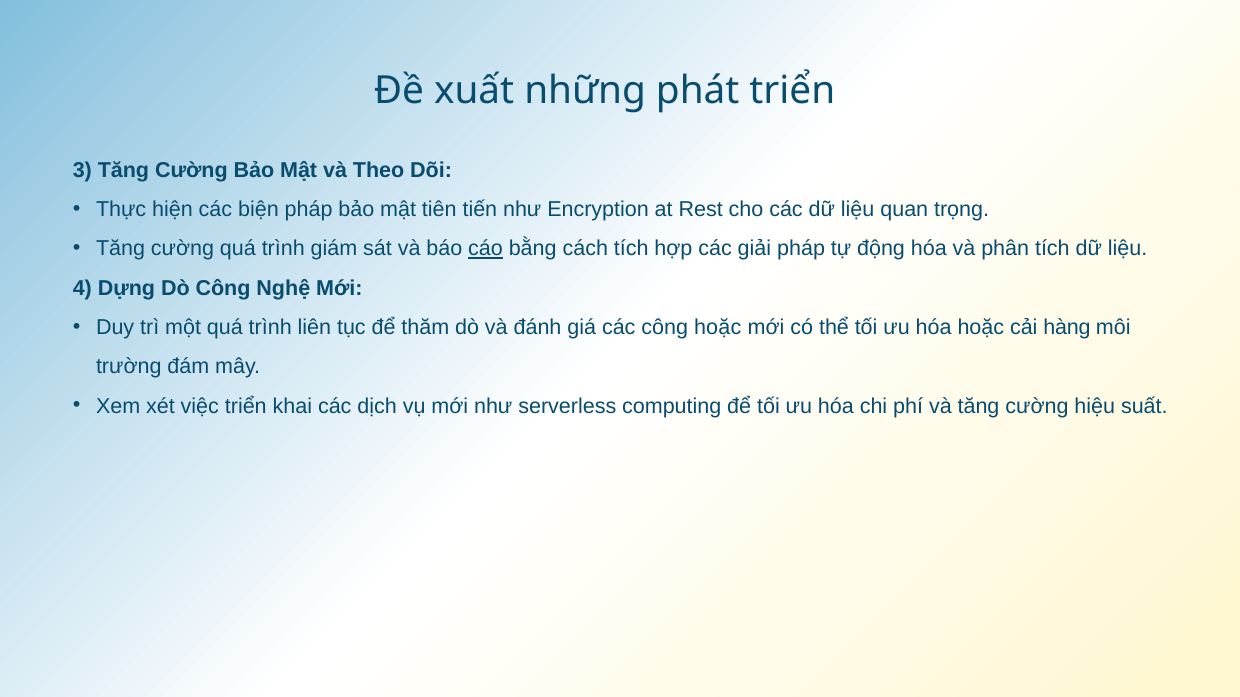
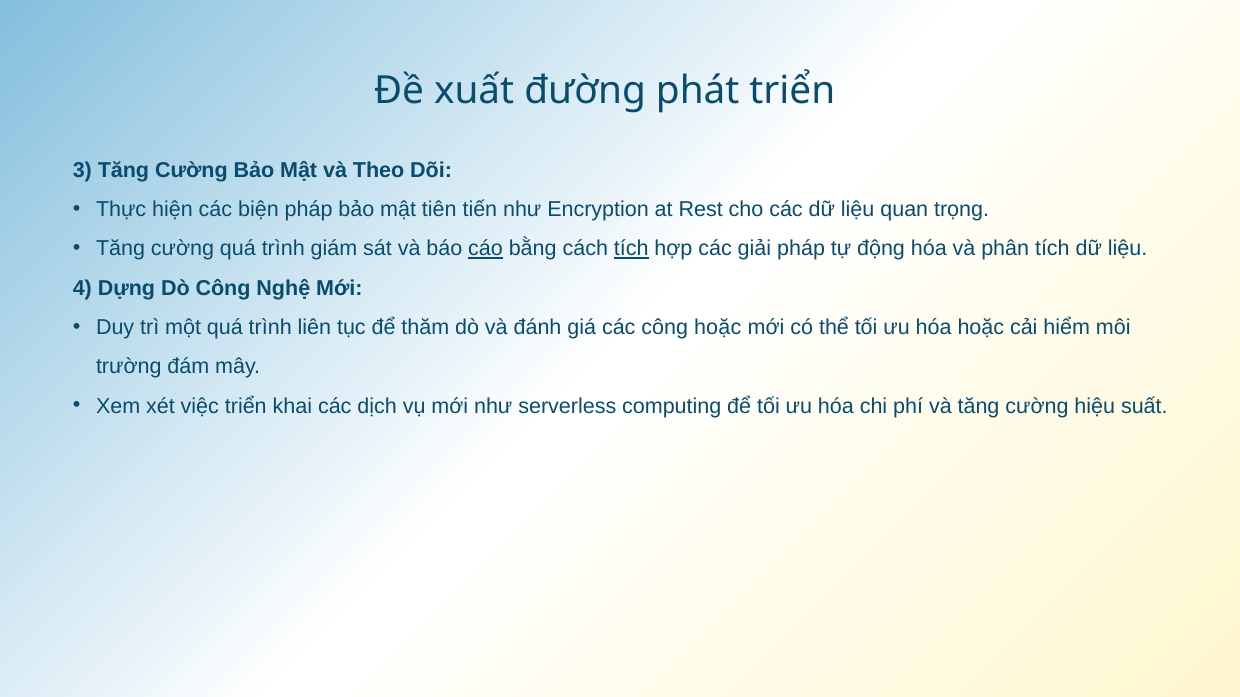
những: những -> đường
tích at (631, 249) underline: none -> present
hàng: hàng -> hiểm
